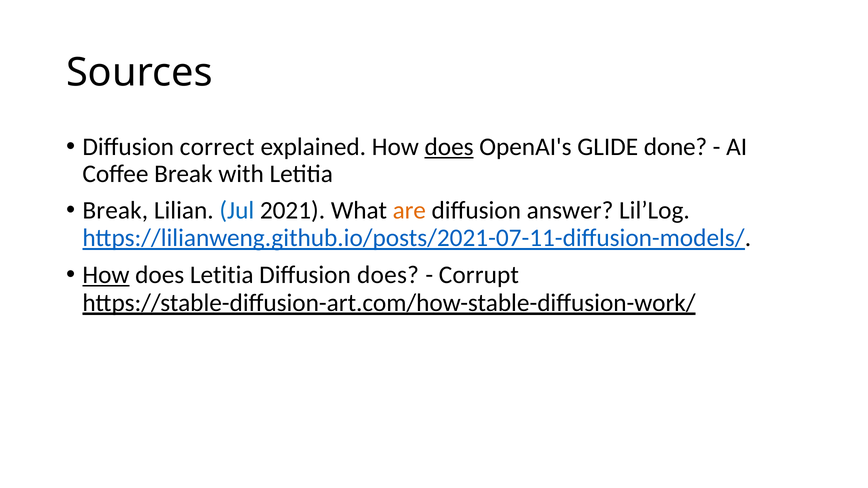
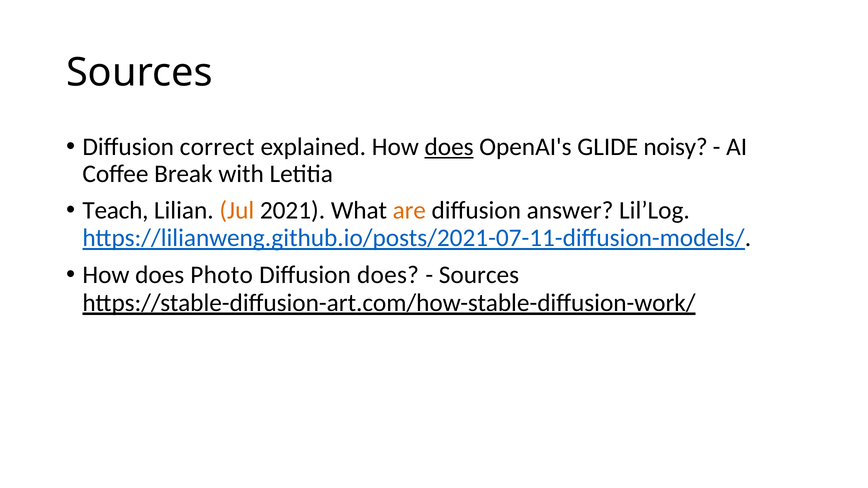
done: done -> noisy
Break at (115, 210): Break -> Teach
Jul colour: blue -> orange
How at (106, 275) underline: present -> none
does Letitia: Letitia -> Photo
Corrupt at (479, 275): Corrupt -> Sources
